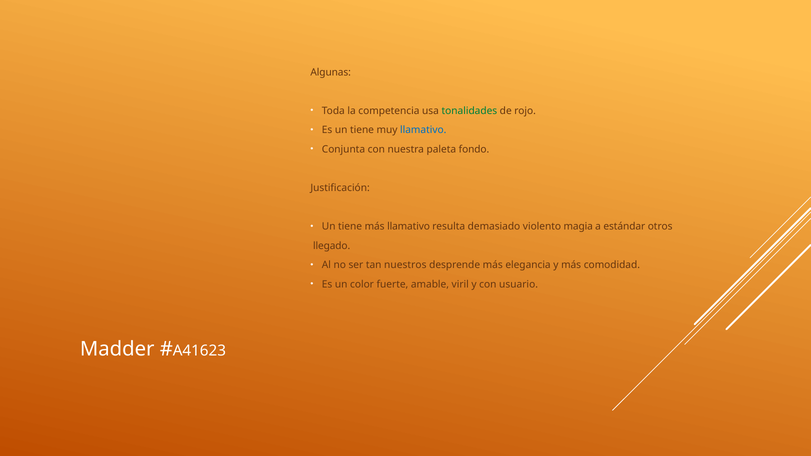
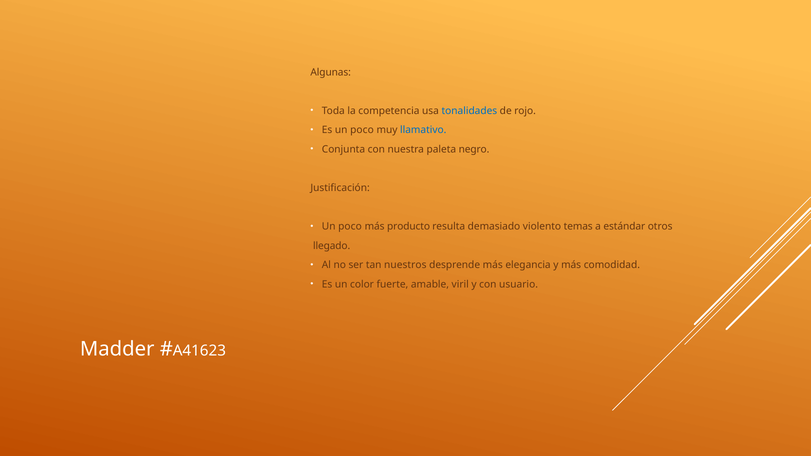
tonalidades colour: green -> blue
Es un tiene: tiene -> poco
fondo: fondo -> negro
tiene at (350, 227): tiene -> poco
más llamativo: llamativo -> producto
magia: magia -> temas
